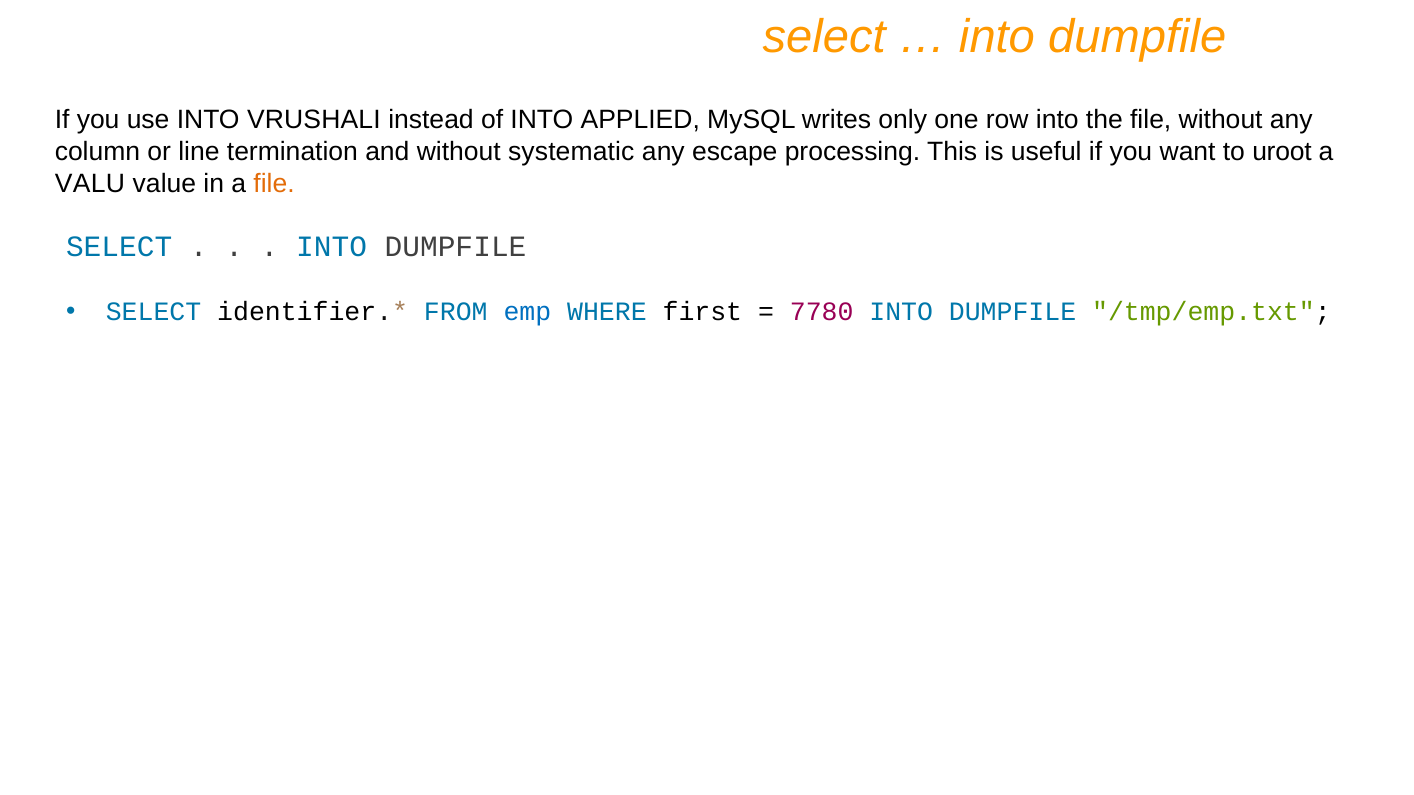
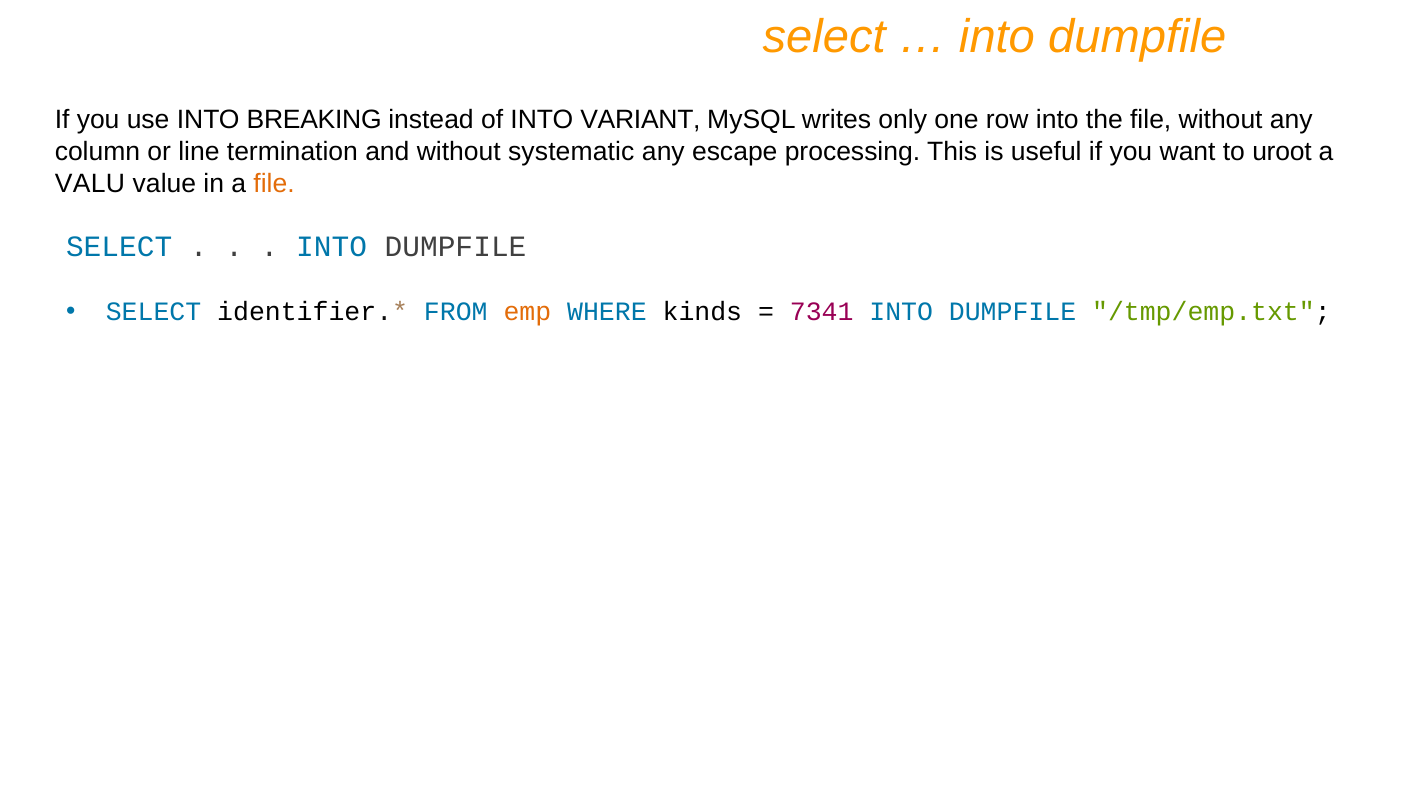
VRUSHALI: VRUSHALI -> BREAKING
APPLIED: APPLIED -> VARIANT
emp colour: blue -> orange
first: first -> kinds
7780: 7780 -> 7341
